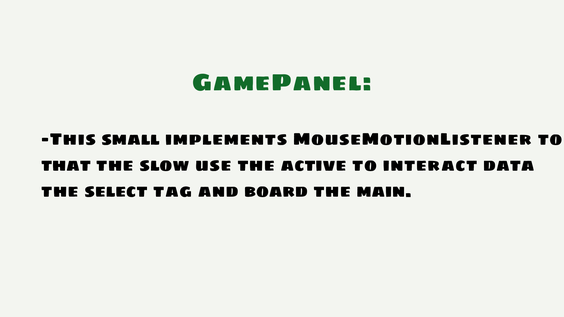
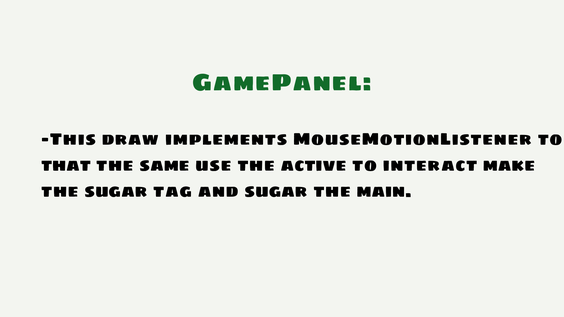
small: small -> draw
slow: slow -> same
data: data -> make
the select: select -> sugar
and board: board -> sugar
